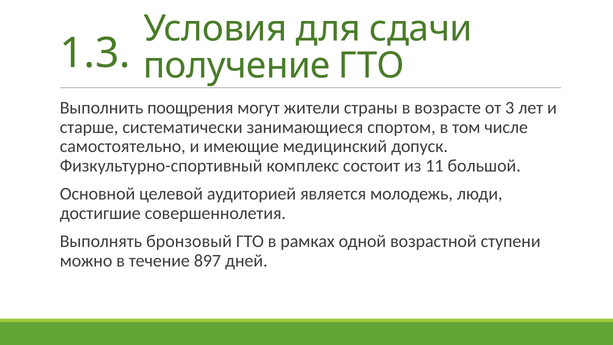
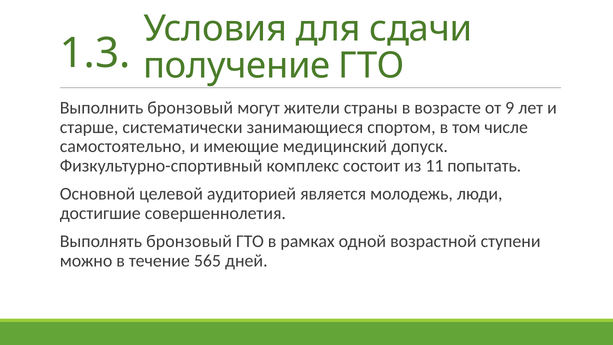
Выполнить поощрения: поощрения -> бронзовый
3: 3 -> 9
большой: большой -> попытать
897: 897 -> 565
